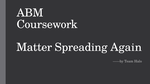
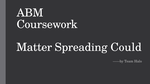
Again: Again -> Could
